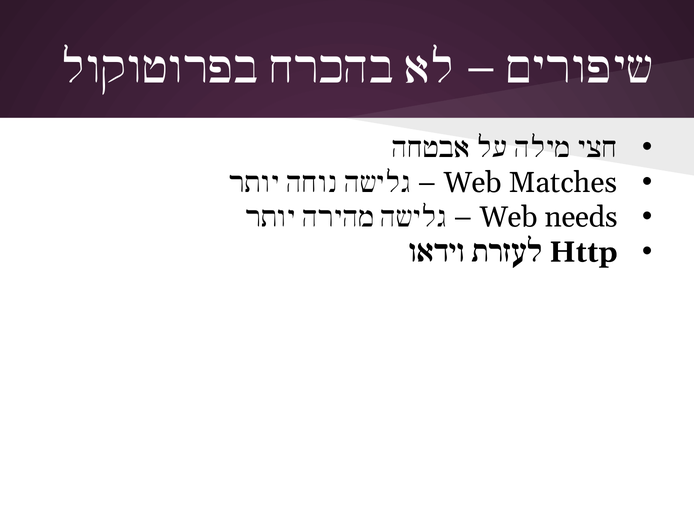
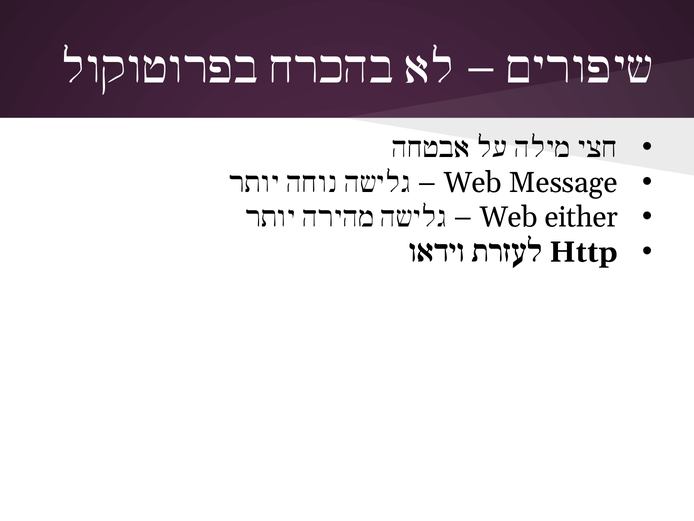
Matches: Matches -> Message
needs: needs -> either
